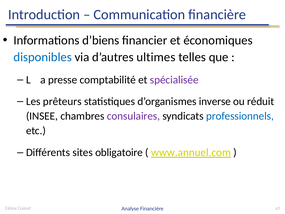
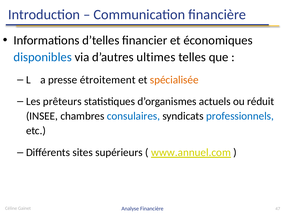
d’biens: d’biens -> d’telles
comptabilité: comptabilité -> étroitement
spécialisée colour: purple -> orange
inverse: inverse -> actuels
consulaires colour: purple -> blue
obligatoire: obligatoire -> supérieurs
